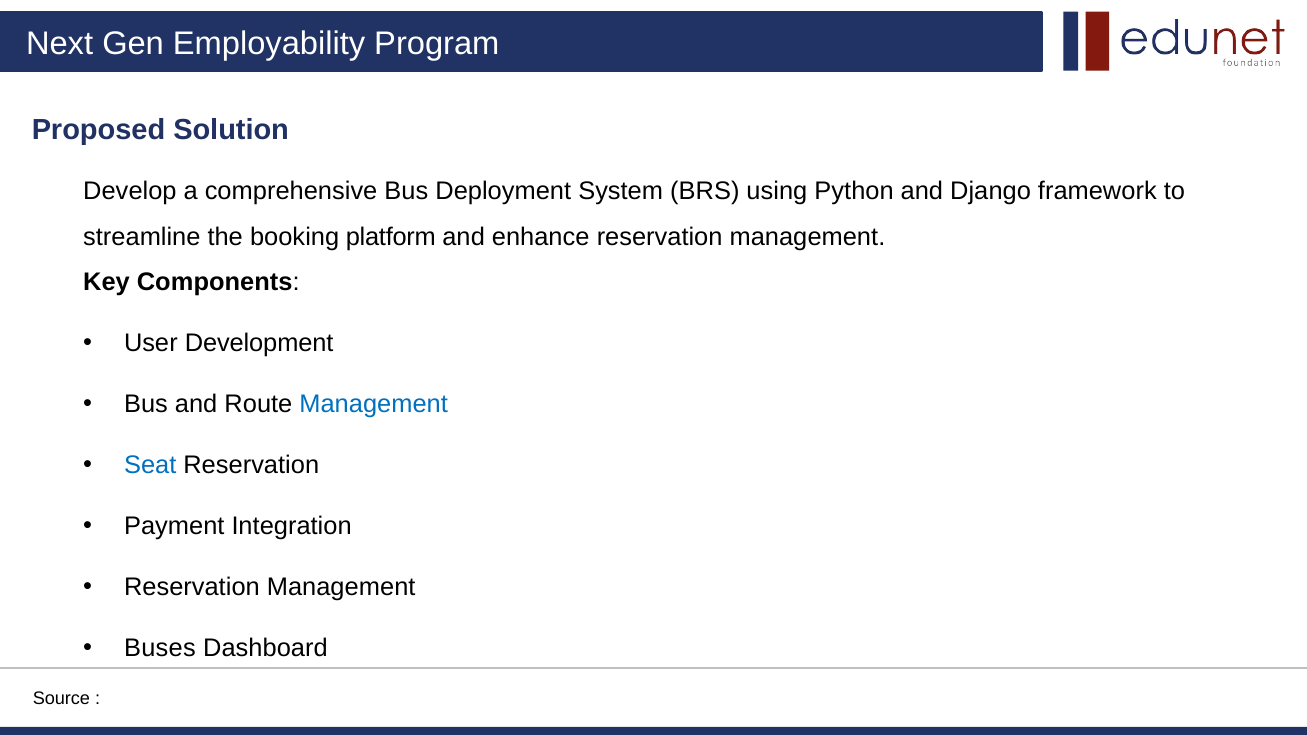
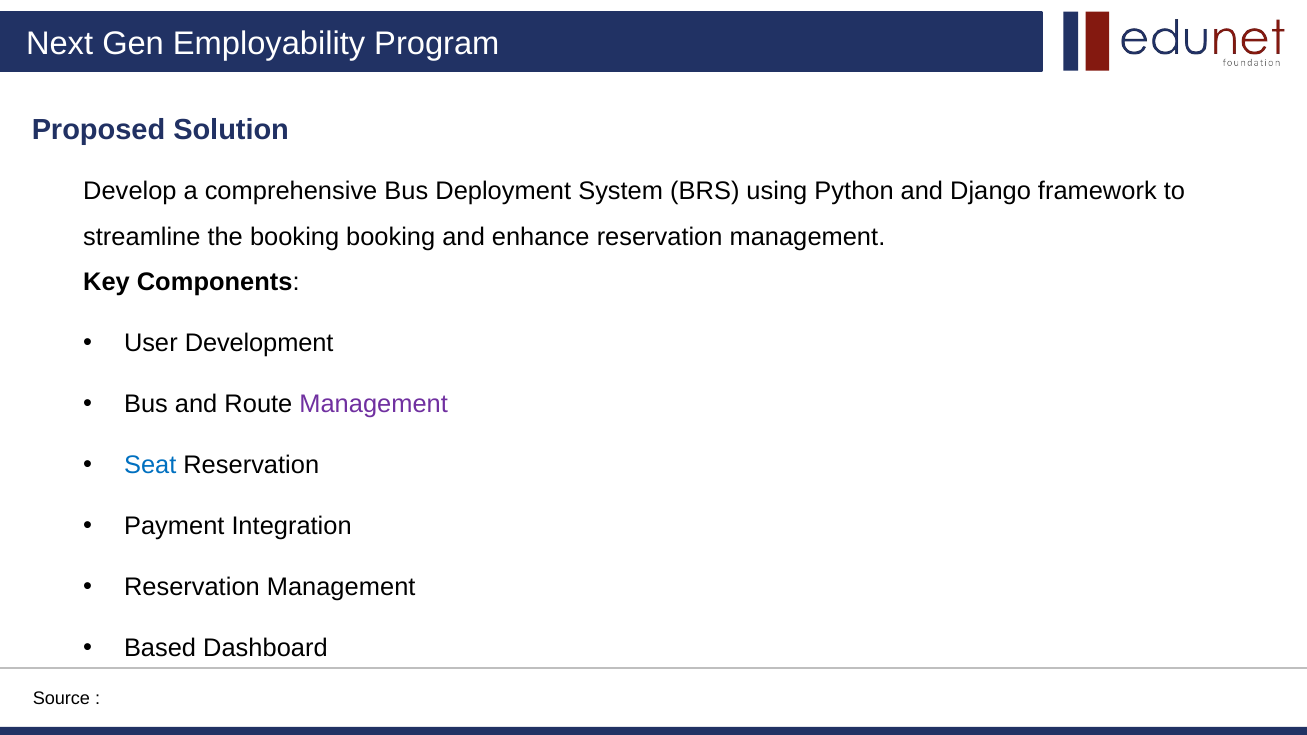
booking platform: platform -> booking
Management at (374, 405) colour: blue -> purple
Buses: Buses -> Based
